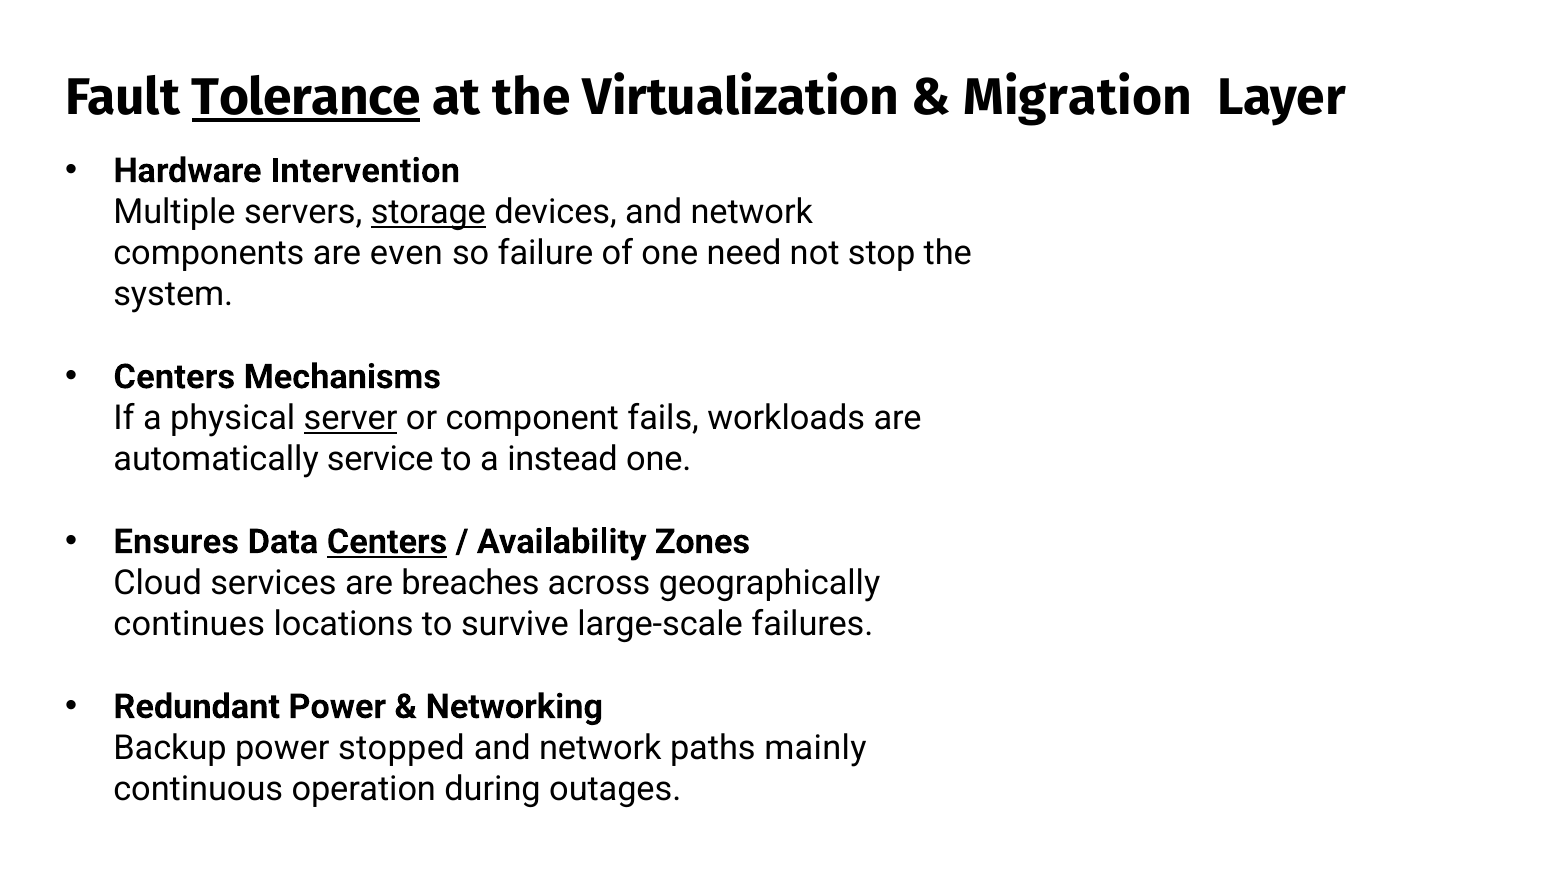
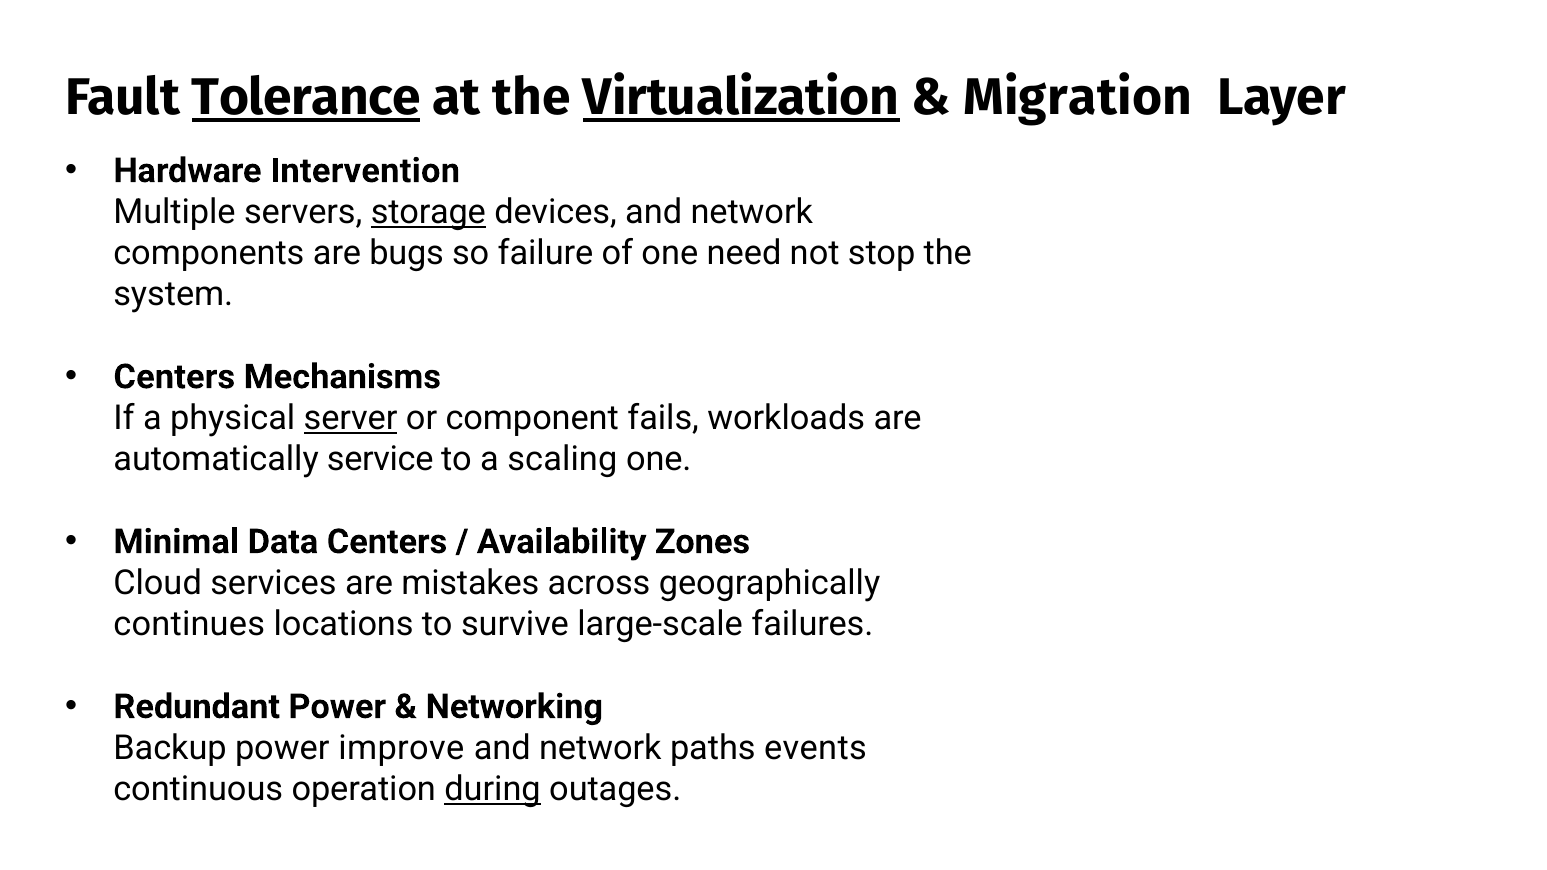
Virtualization underline: none -> present
even: even -> bugs
instead: instead -> scaling
Ensures: Ensures -> Minimal
Centers at (387, 542) underline: present -> none
breaches: breaches -> mistakes
stopped: stopped -> improve
mainly: mainly -> events
during underline: none -> present
